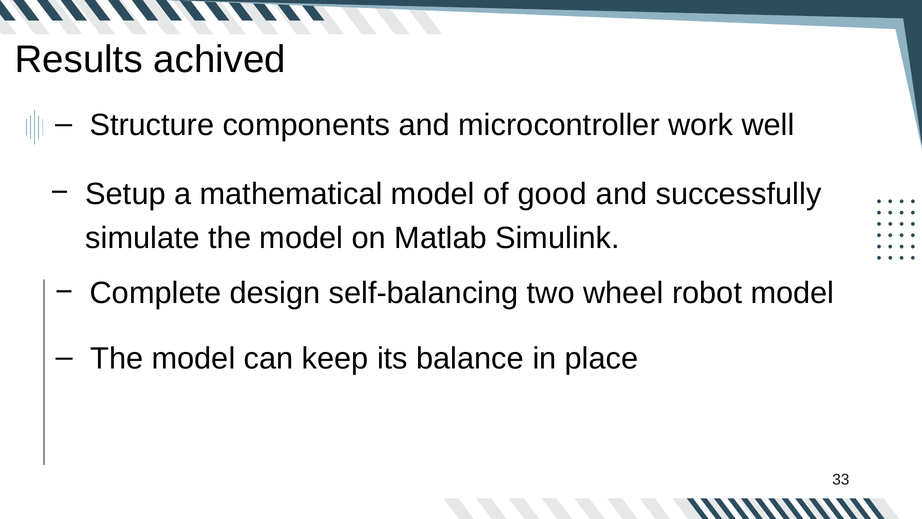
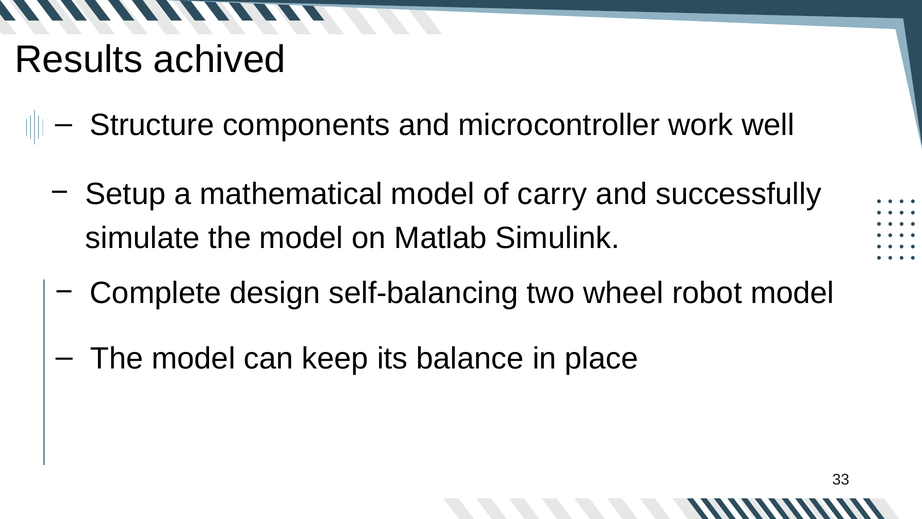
good: good -> carry
